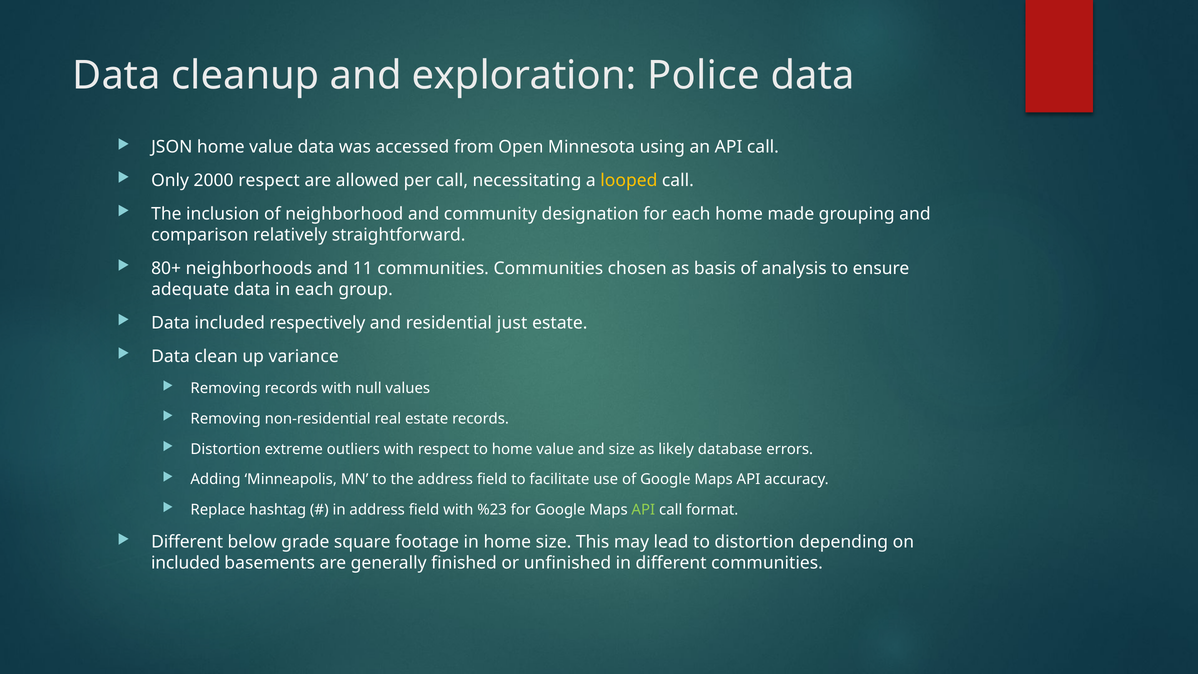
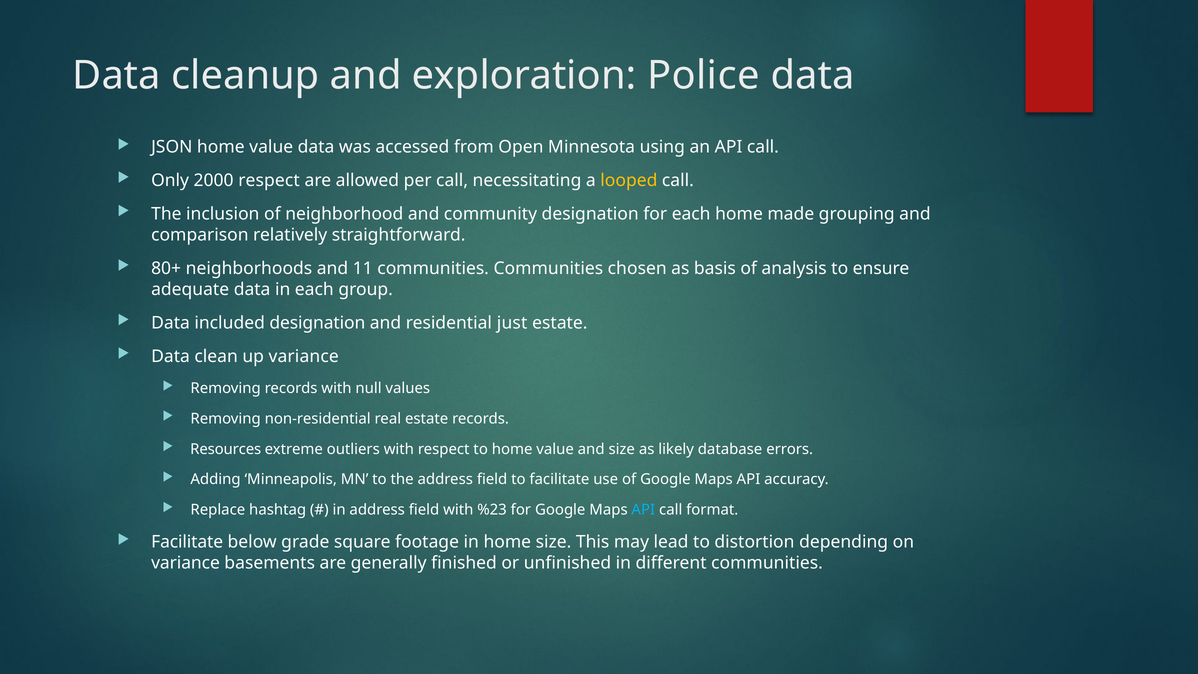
included respectively: respectively -> designation
Distortion at (226, 449): Distortion -> Resources
API at (643, 510) colour: light green -> light blue
Different at (187, 542): Different -> Facilitate
included at (186, 563): included -> variance
